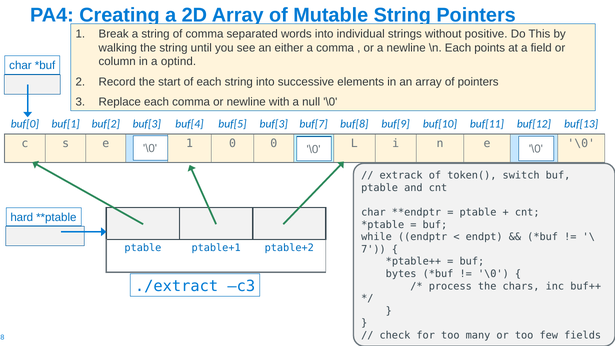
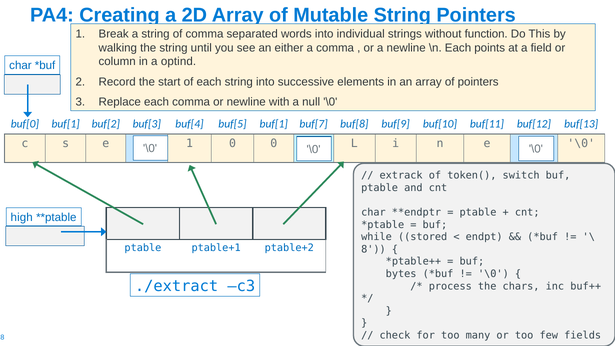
positive: positive -> function
buf[5 buf[3: buf[3 -> buf[1
hard: hard -> high
endptr: endptr -> stored
7: 7 -> 8
